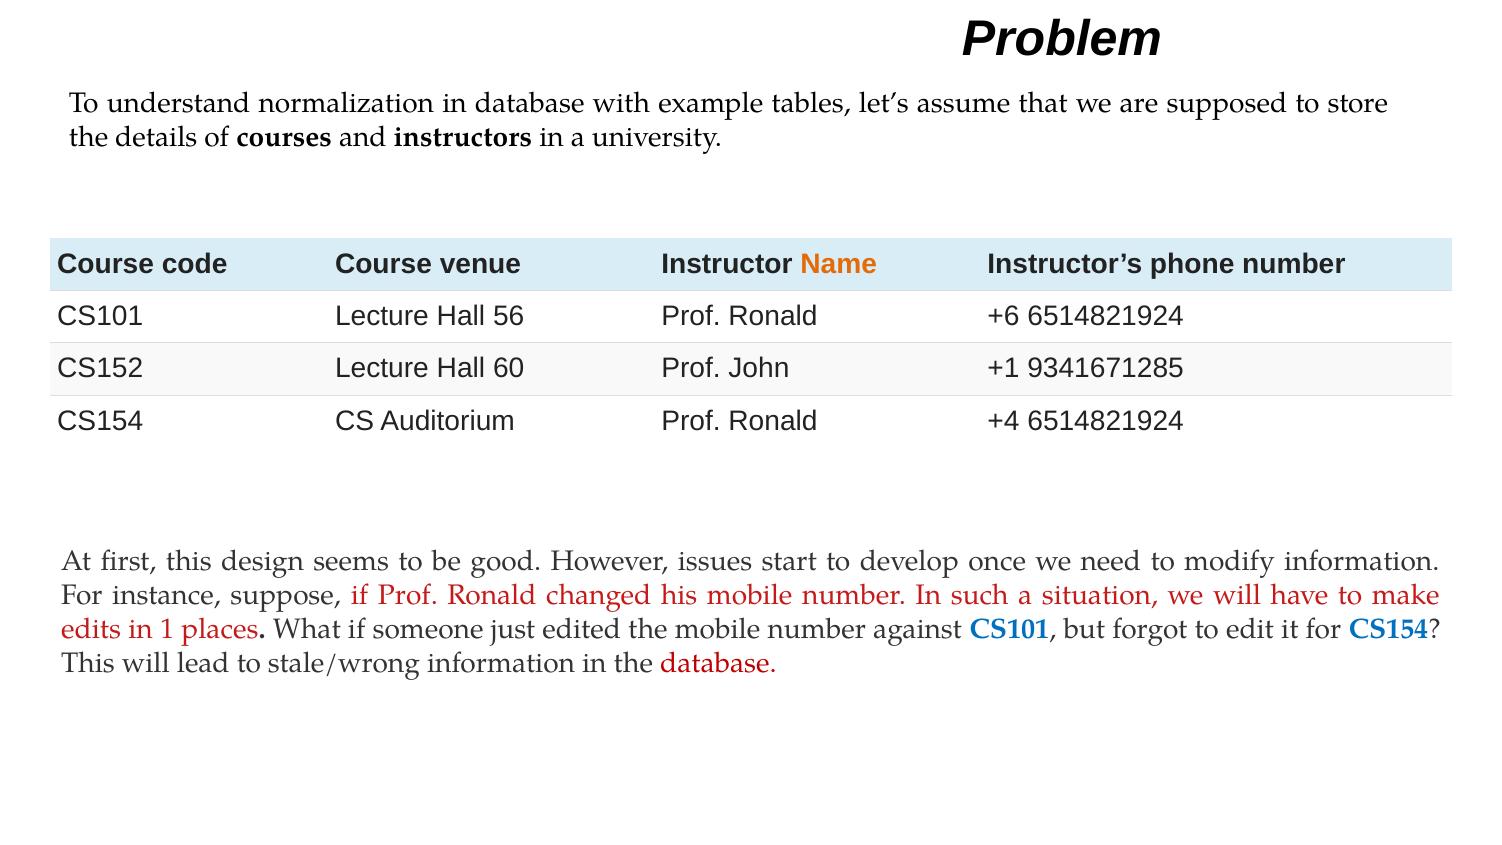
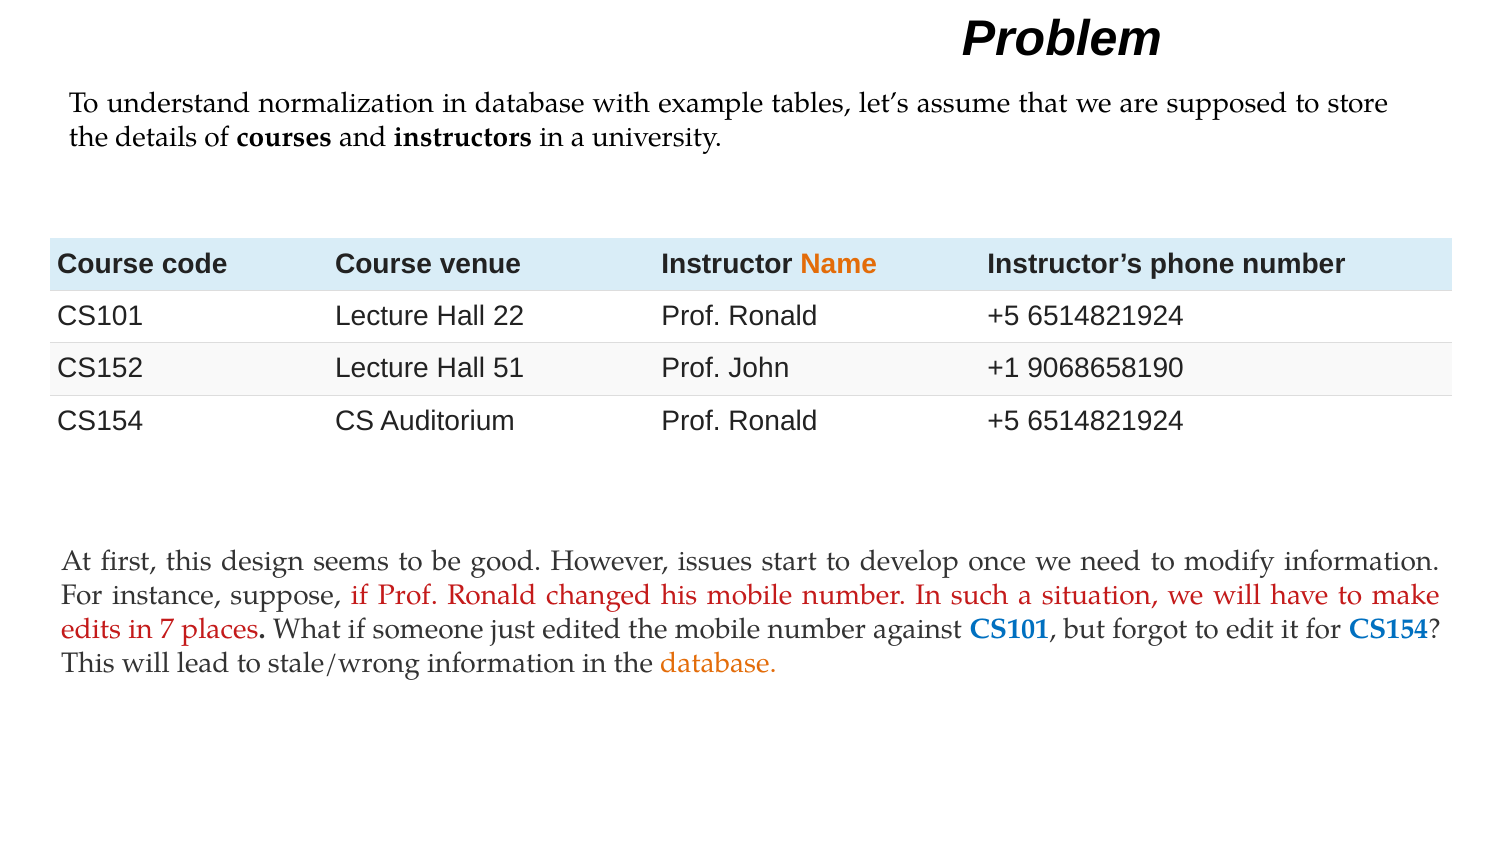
56: 56 -> 22
+6 at (1004, 316): +6 -> +5
60: 60 -> 51
9341671285: 9341671285 -> 9068658190
Auditorium Prof Ronald +4: +4 -> +5
1: 1 -> 7
database at (718, 663) colour: red -> orange
